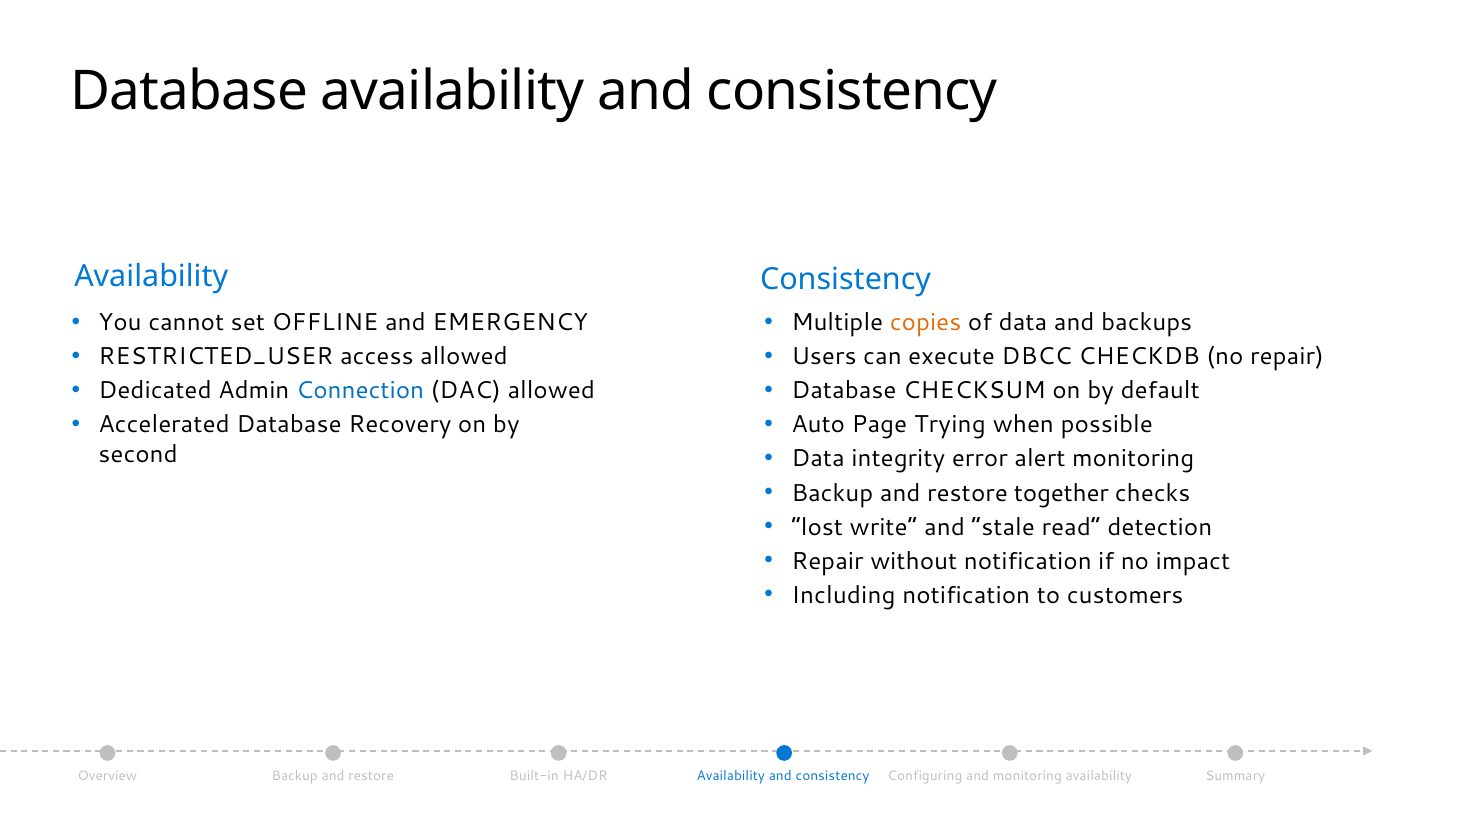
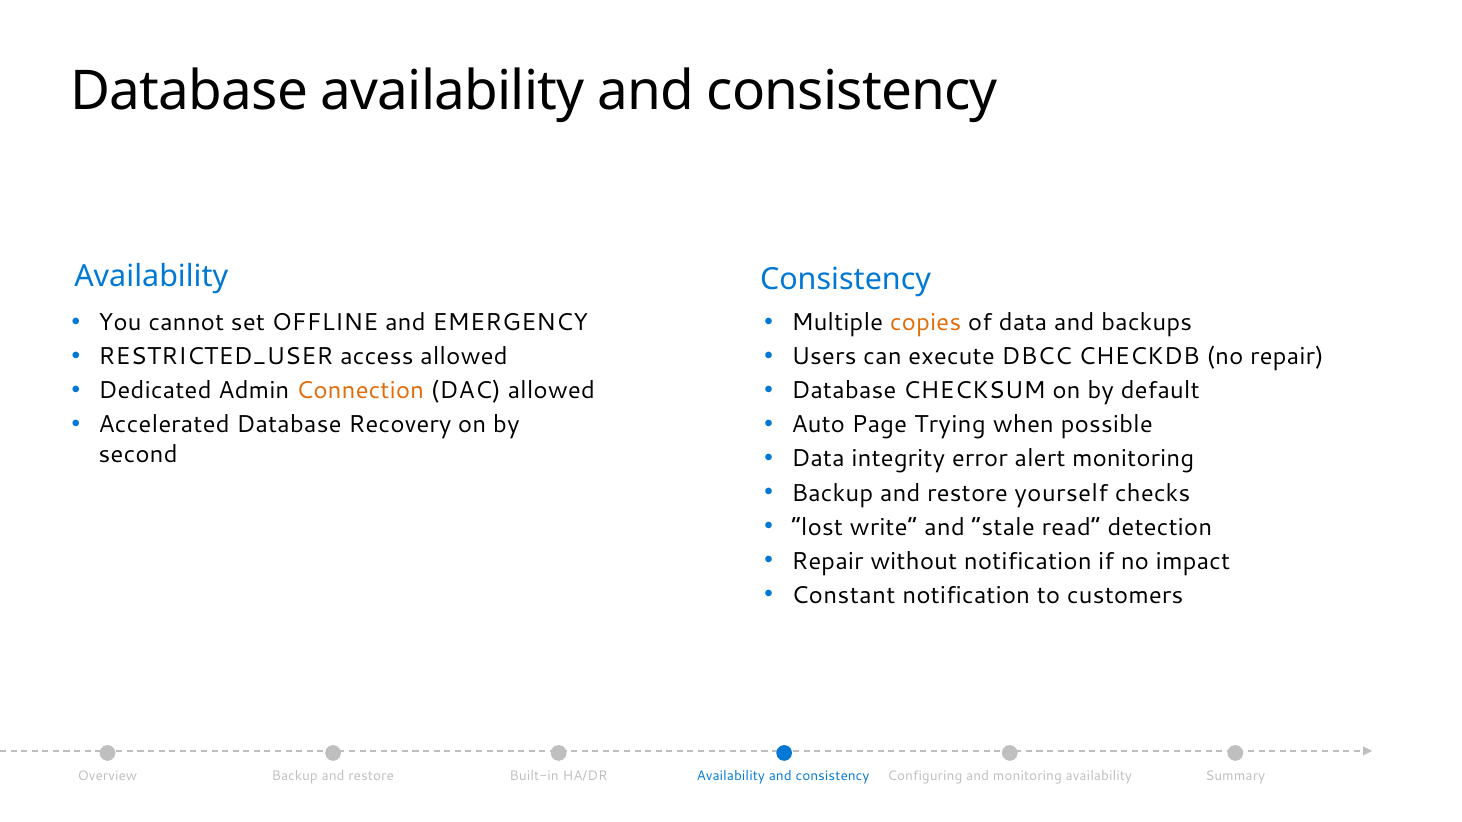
Connection colour: blue -> orange
together: together -> yourself
Including: Including -> Constant
